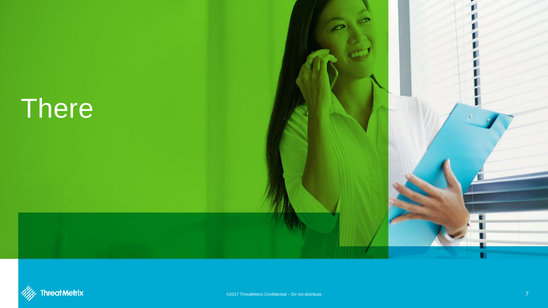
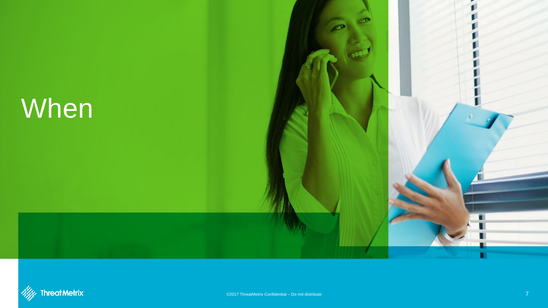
There: There -> When
